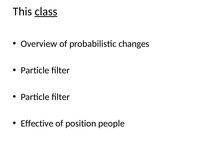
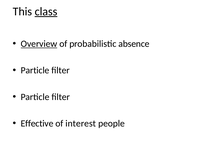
Overview underline: none -> present
changes: changes -> absence
position: position -> interest
